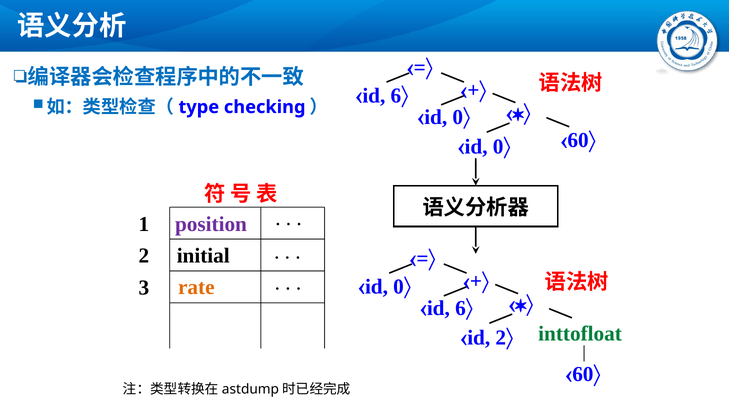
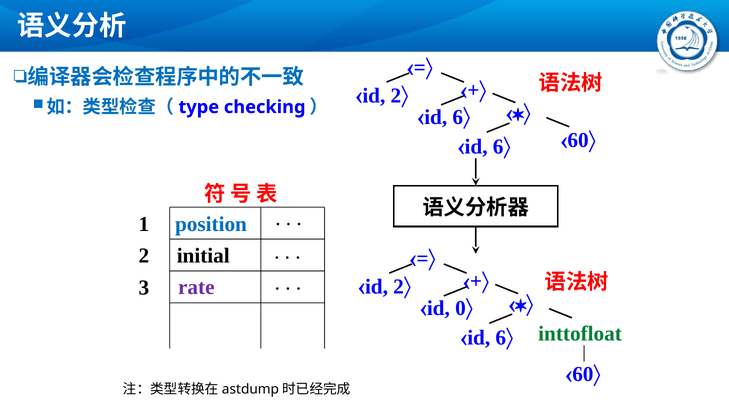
6 at (396, 96): 6 -> 2
0 at (458, 117): 0 -> 6
0 at (498, 147): 0 -> 6
position colour: purple -> blue
rate colour: orange -> purple
0 at (399, 287): 0 -> 2
6 at (460, 308): 6 -> 0
2 at (501, 338): 2 -> 6
